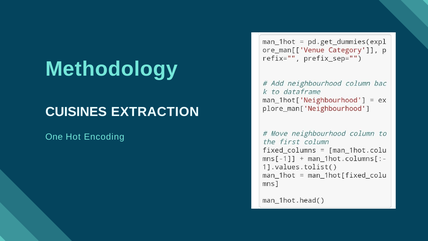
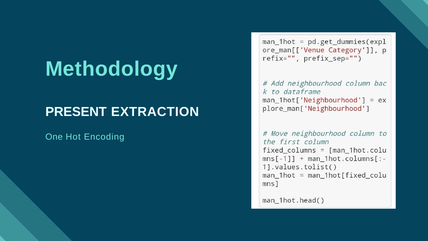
CUISINES: CUISINES -> PRESENT
